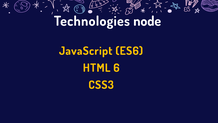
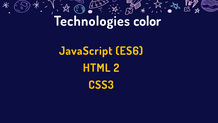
node: node -> color
6: 6 -> 2
